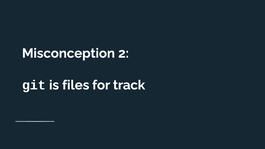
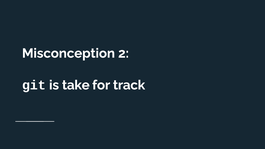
files: files -> take
